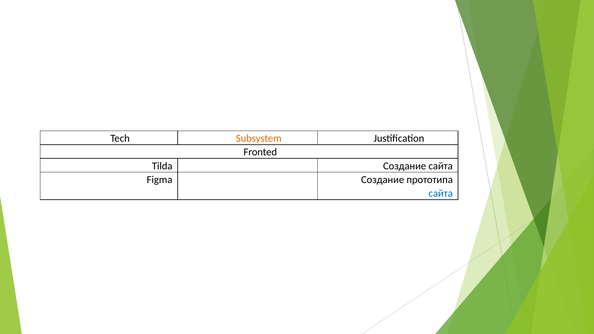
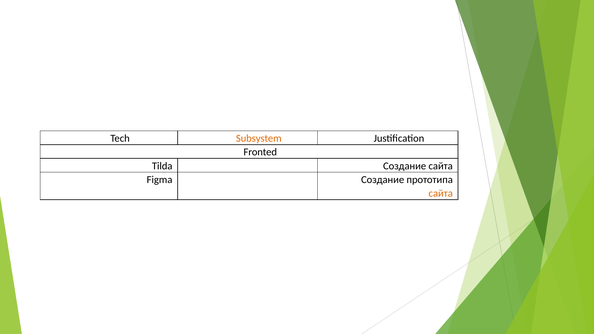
сайта at (441, 193) colour: blue -> orange
